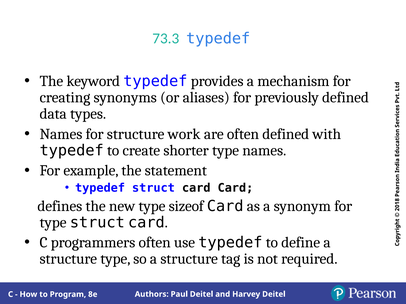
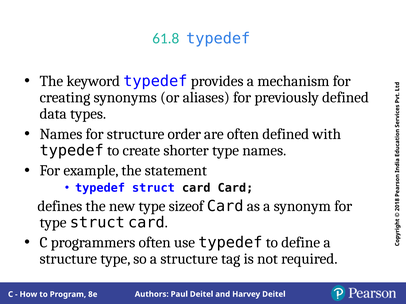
73.3: 73.3 -> 61.8
work: work -> order
